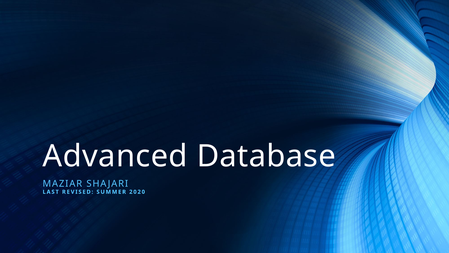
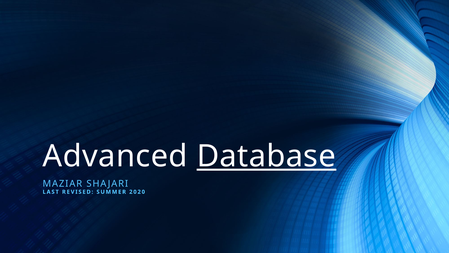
Database underline: none -> present
